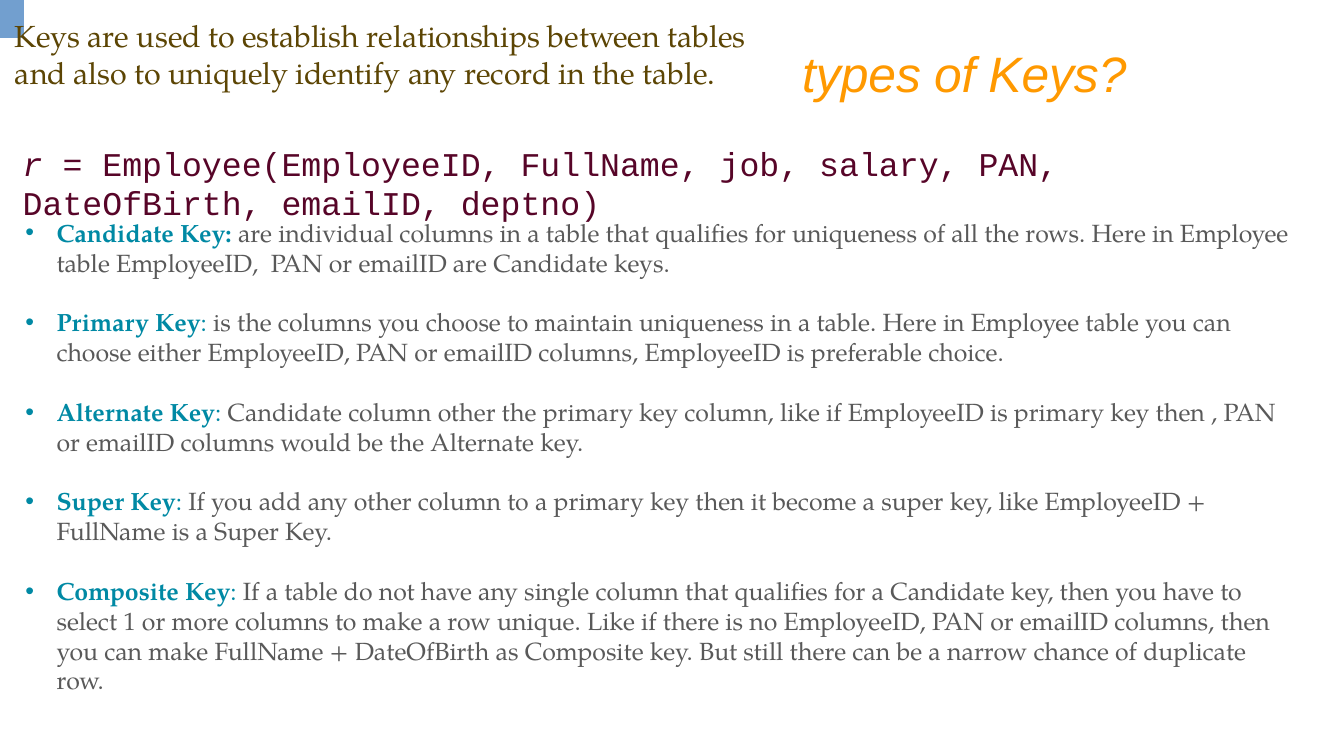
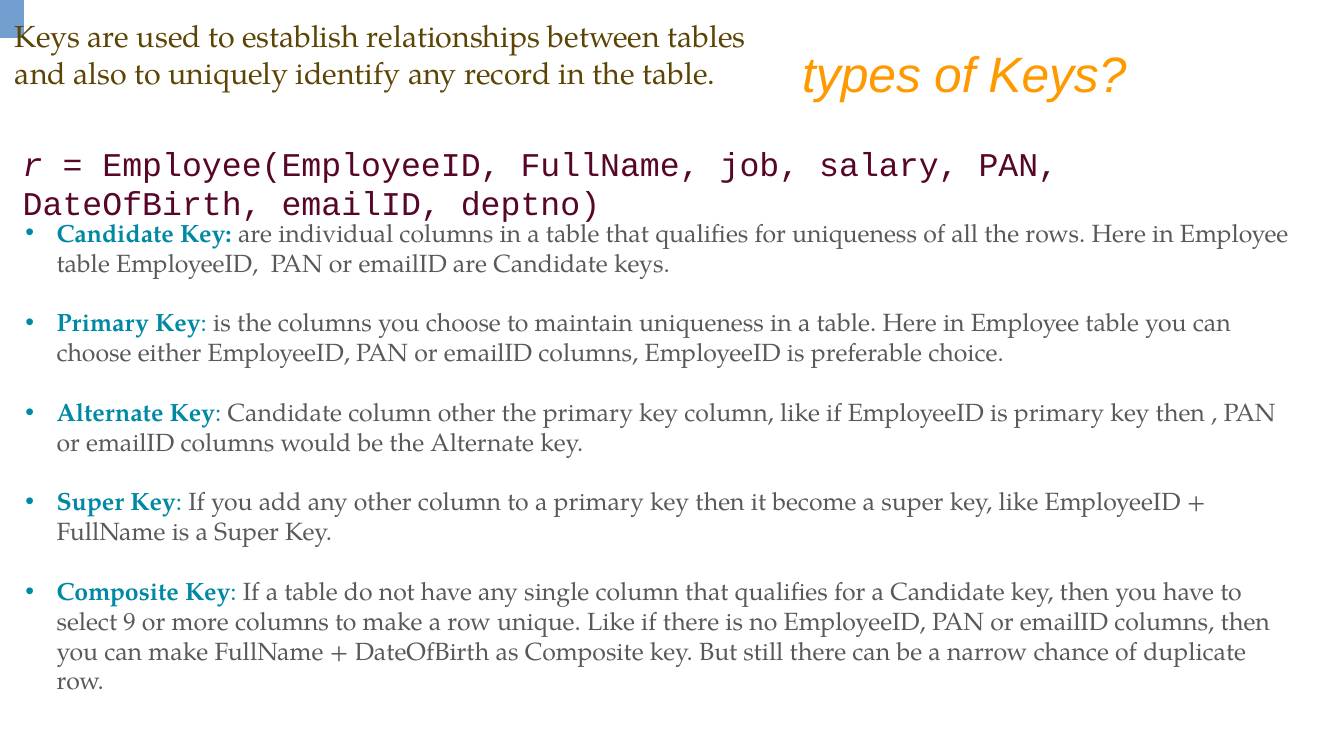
1: 1 -> 9
